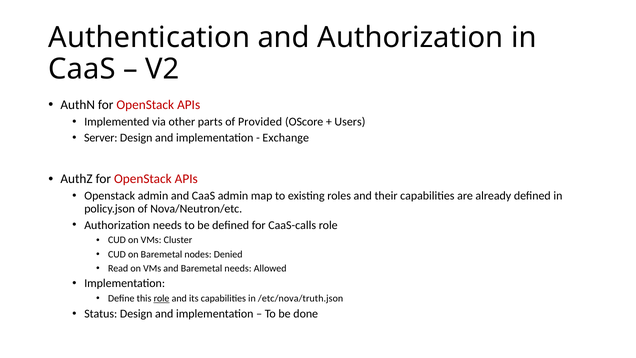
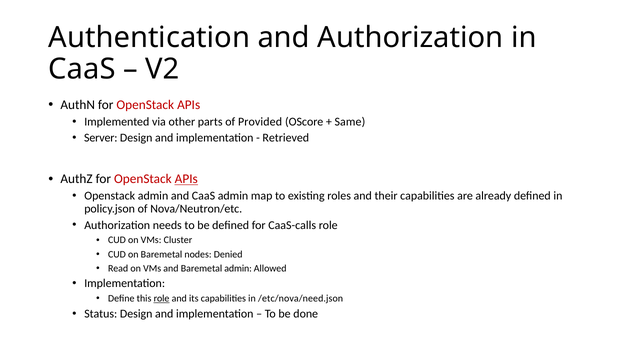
Users: Users -> Same
Exchange: Exchange -> Retrieved
APIs at (186, 179) underline: none -> present
Baremetal needs: needs -> admin
/etc/nova/truth.json: /etc/nova/truth.json -> /etc/nova/need.json
